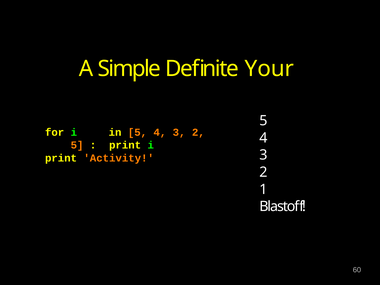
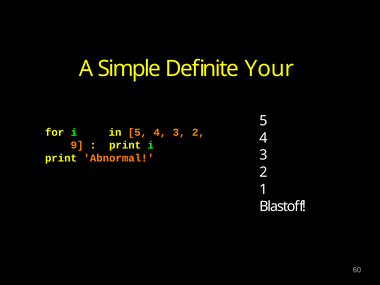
5 at (77, 145): 5 -> 9
Activity: Activity -> Abnormal
